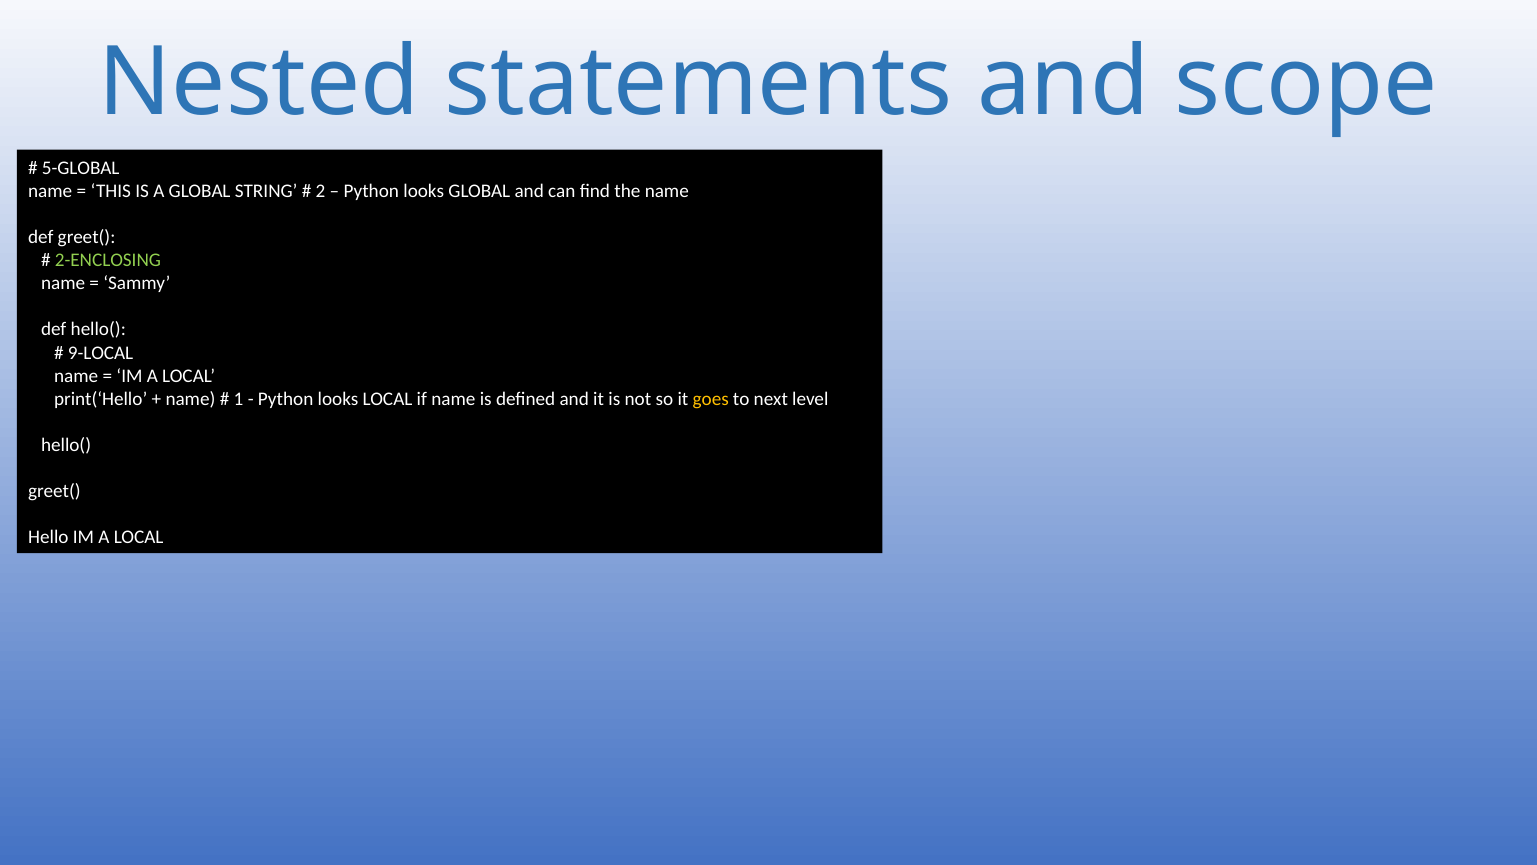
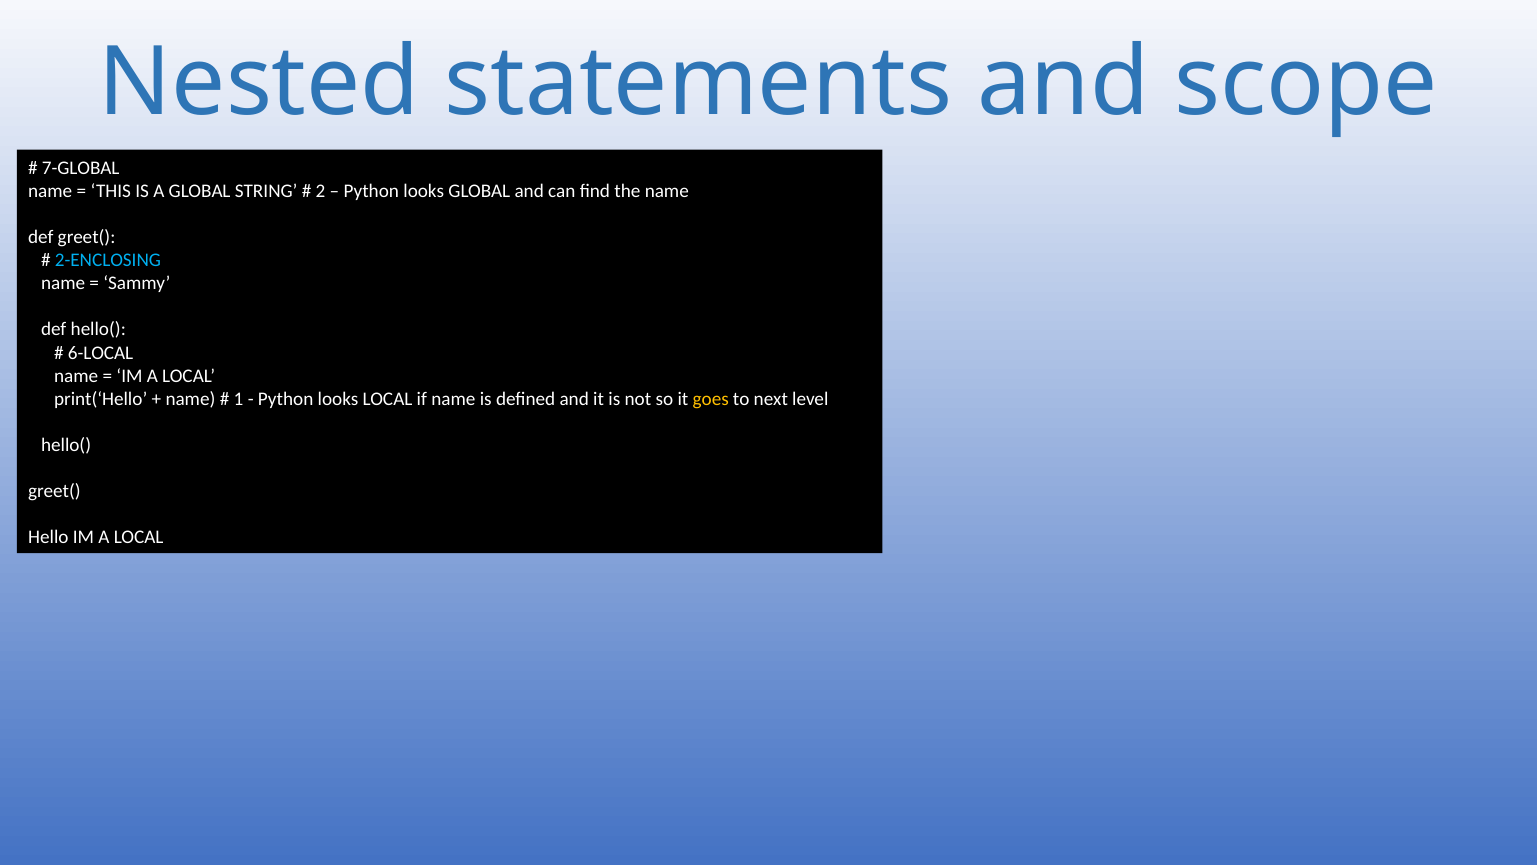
5-GLOBAL: 5-GLOBAL -> 7-GLOBAL
2-ENCLOSING colour: light green -> light blue
9-LOCAL: 9-LOCAL -> 6-LOCAL
